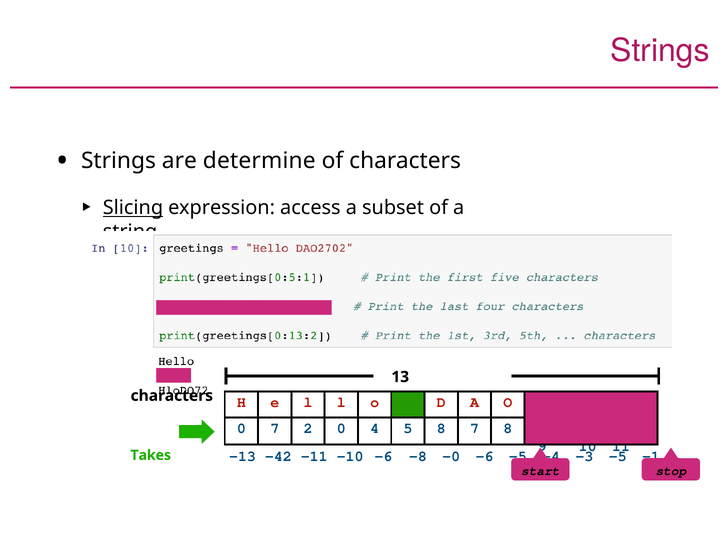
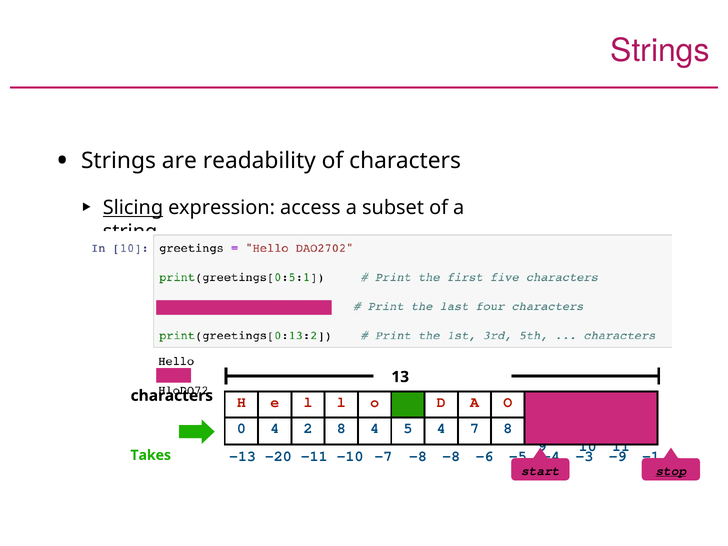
determine: determine -> readability
0 7: 7 -> 4
2 0: 0 -> 8
5 8: 8 -> 4
-42: -42 -> -20
-10 -6: -6 -> -7
-8 -0: -0 -> -8
-3 -5: -5 -> -9
stop underline: none -> present
